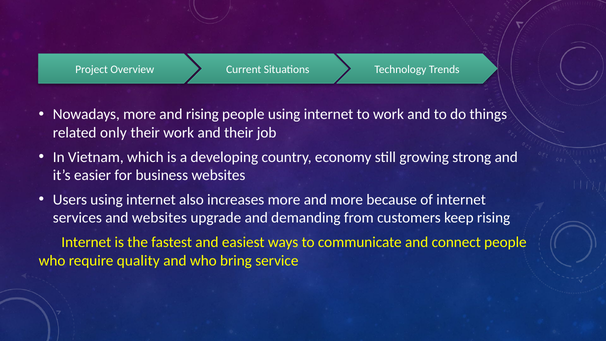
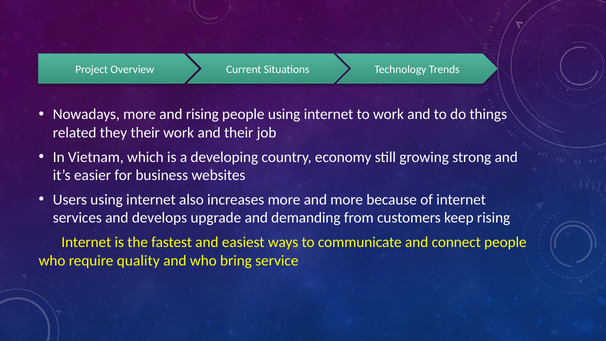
only: only -> they
and websites: websites -> develops
